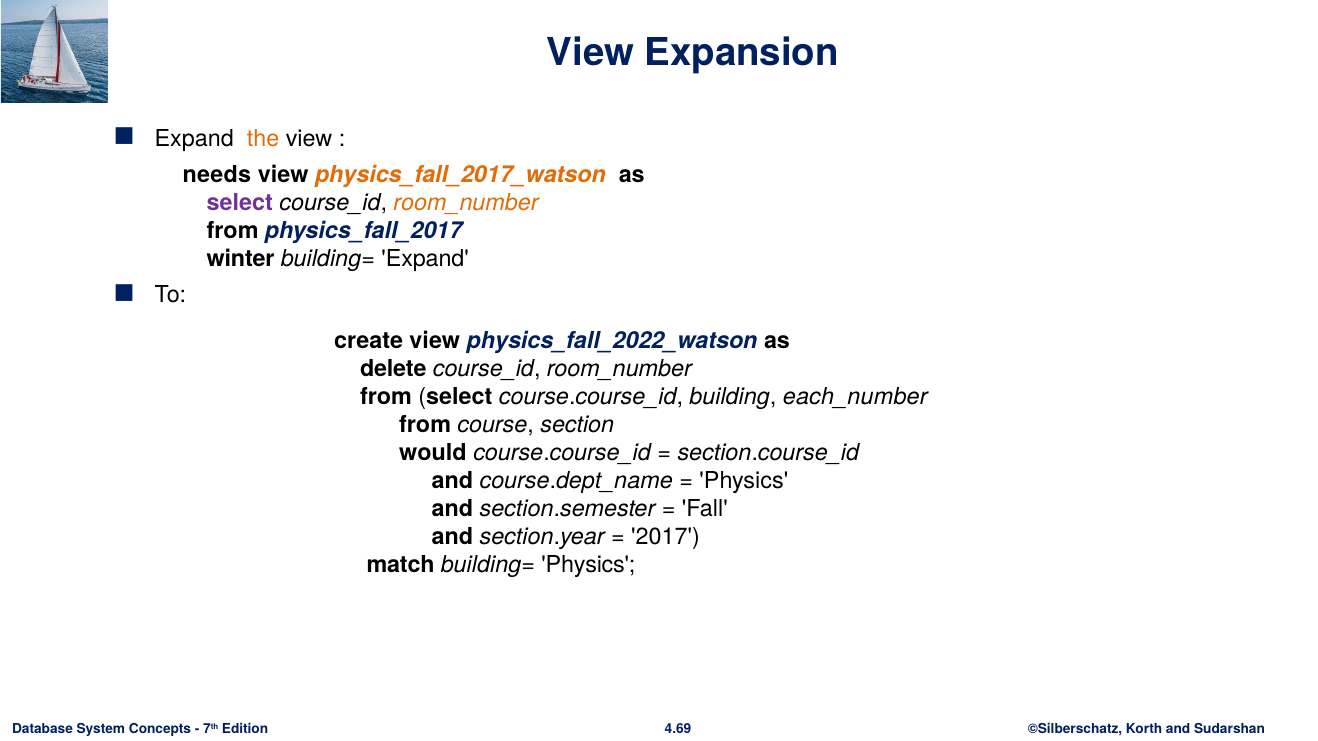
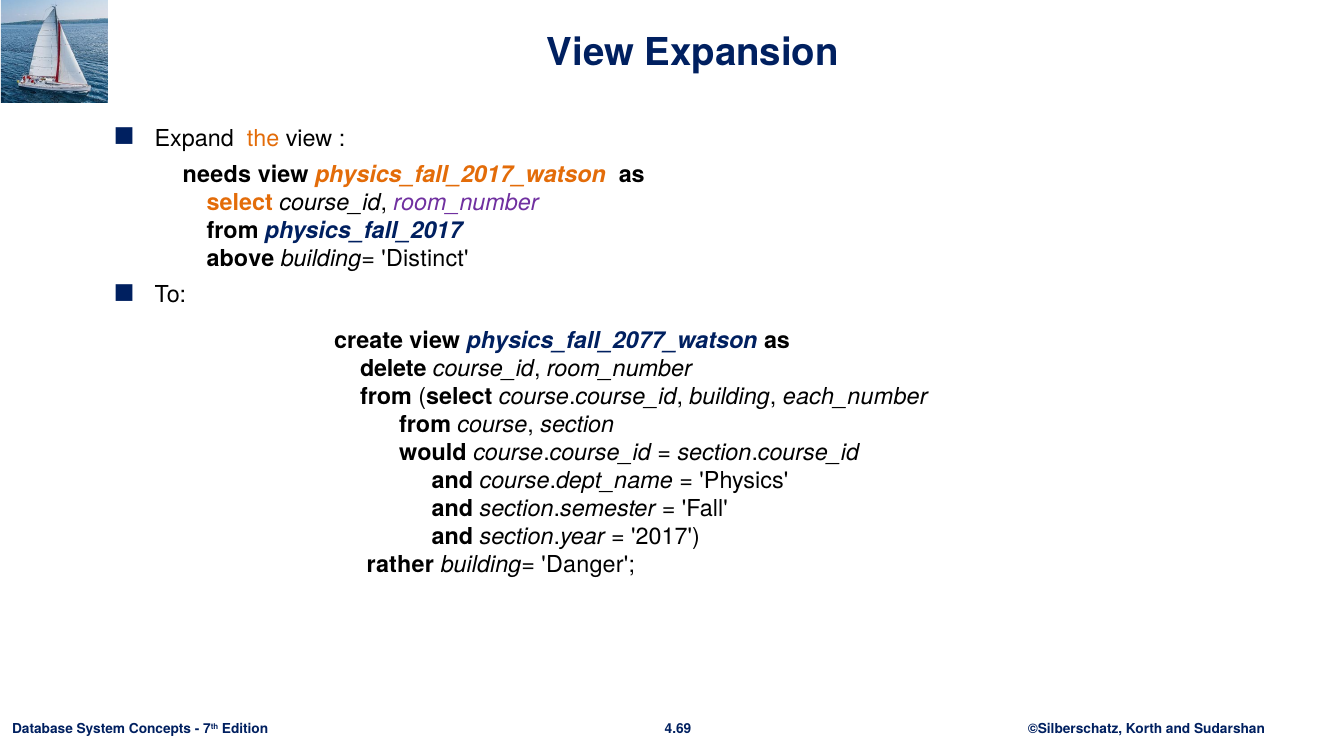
select at (240, 203) colour: purple -> orange
room_number at (466, 203) colour: orange -> purple
winter: winter -> above
building= Expand: Expand -> Distinct
physics_fall_2022_watson: physics_fall_2022_watson -> physics_fall_2077_watson
match: match -> rather
building= Physics: Physics -> Danger
